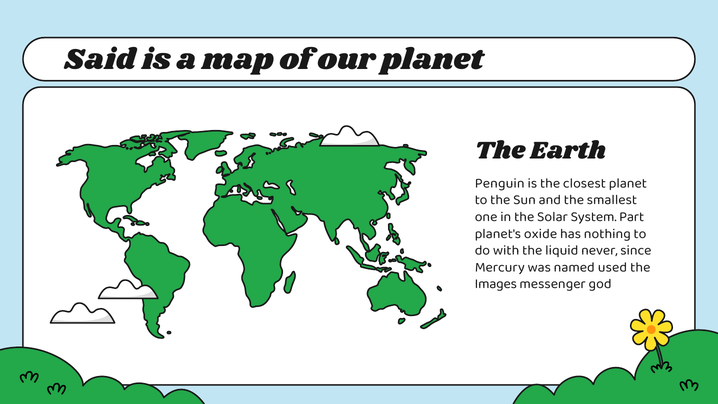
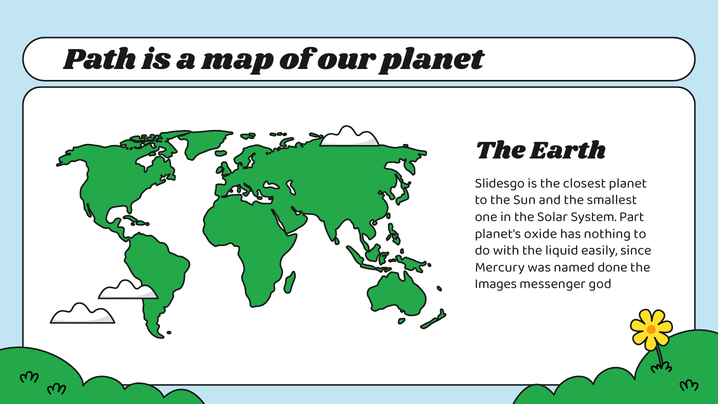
Said: Said -> Path
Penguin: Penguin -> Slidesgo
never: never -> easily
used: used -> done
